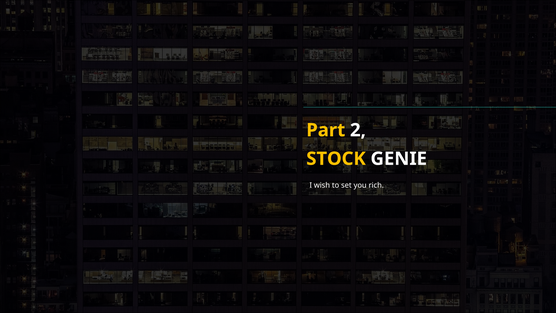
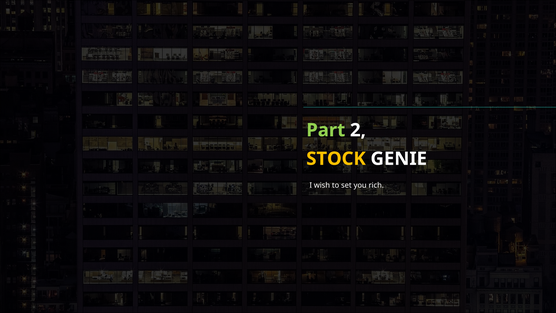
Part colour: yellow -> light green
